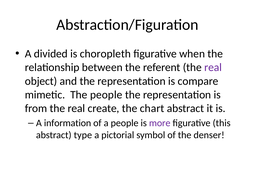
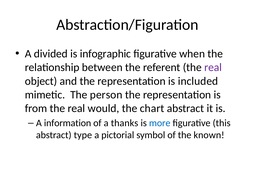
choropleth: choropleth -> infographic
compare: compare -> included
The people: people -> person
create: create -> would
a people: people -> thanks
more colour: purple -> blue
denser: denser -> known
